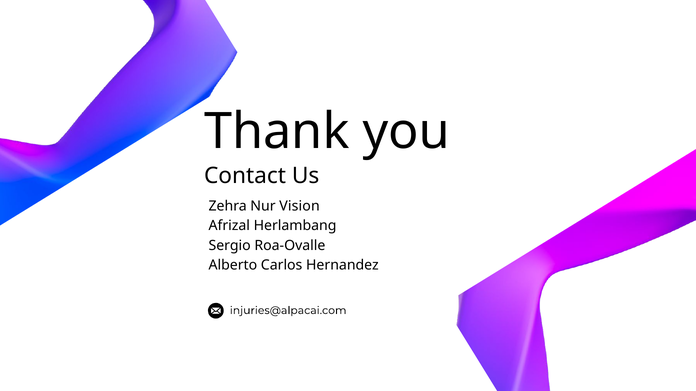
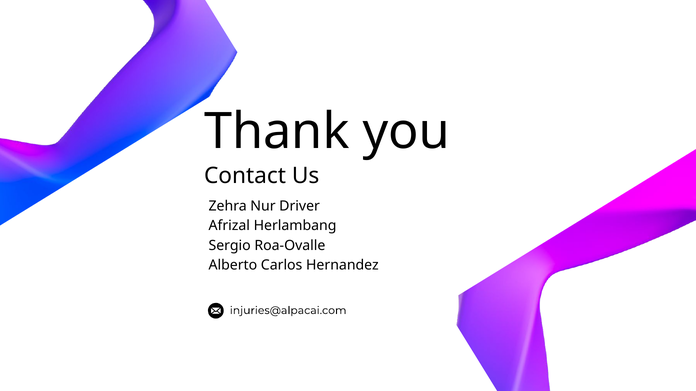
Vision: Vision -> Driver
